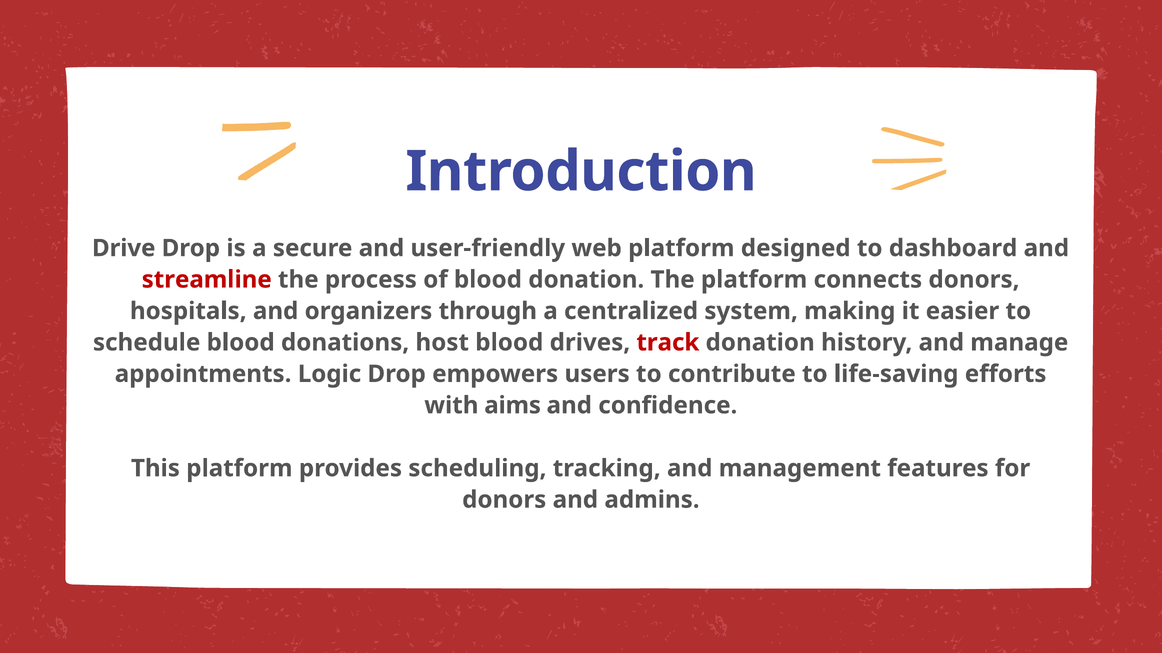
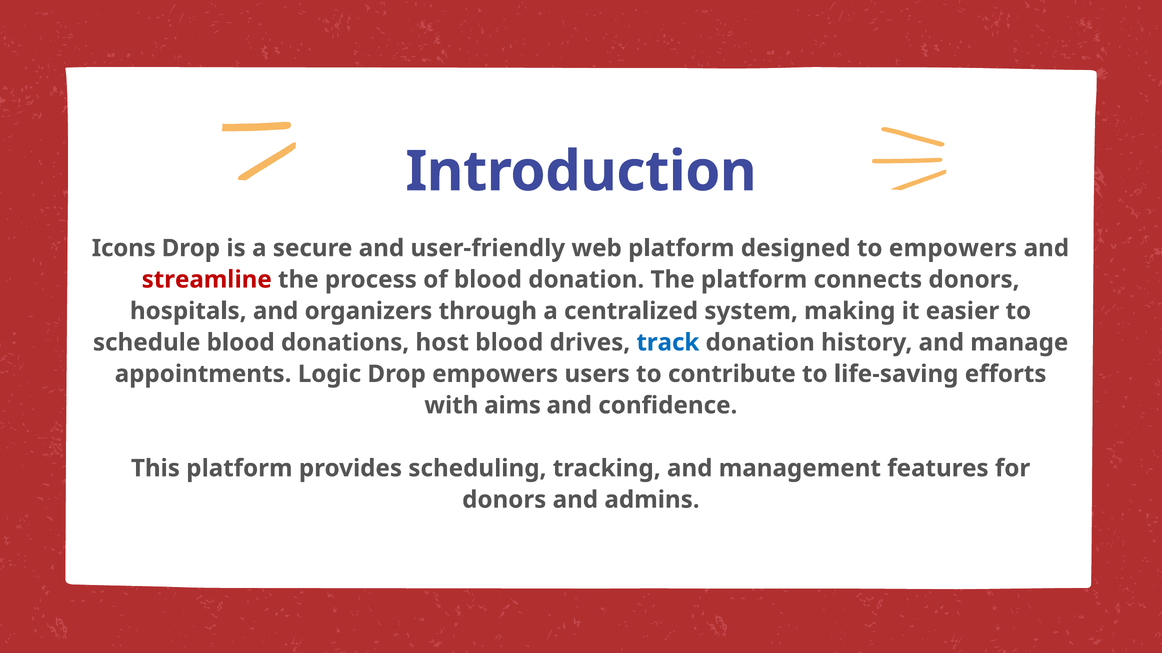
Drive: Drive -> Icons
to dashboard: dashboard -> empowers
track colour: red -> blue
